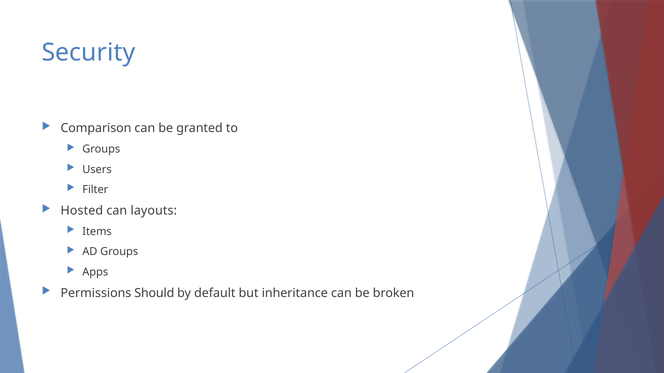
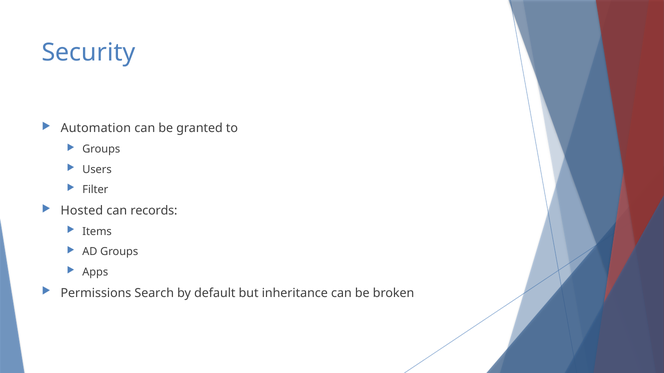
Comparison: Comparison -> Automation
layouts: layouts -> records
Should: Should -> Search
